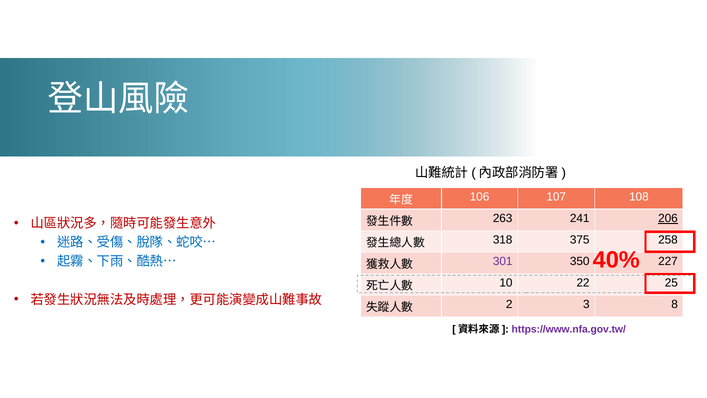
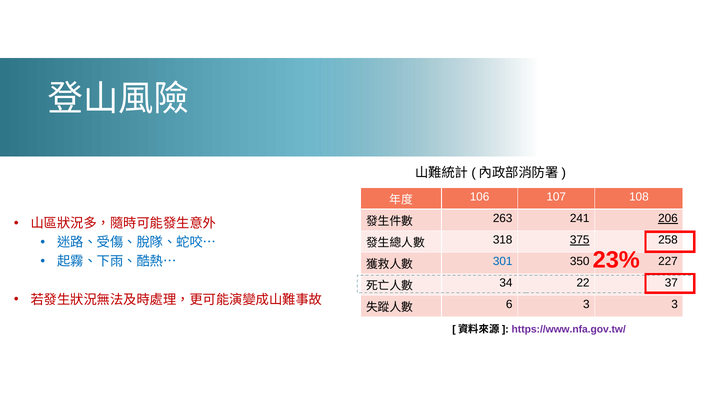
375 underline: none -> present
40%: 40% -> 23%
301 colour: purple -> blue
10: 10 -> 34
25: 25 -> 37
2: 2 -> 6
3 8: 8 -> 3
